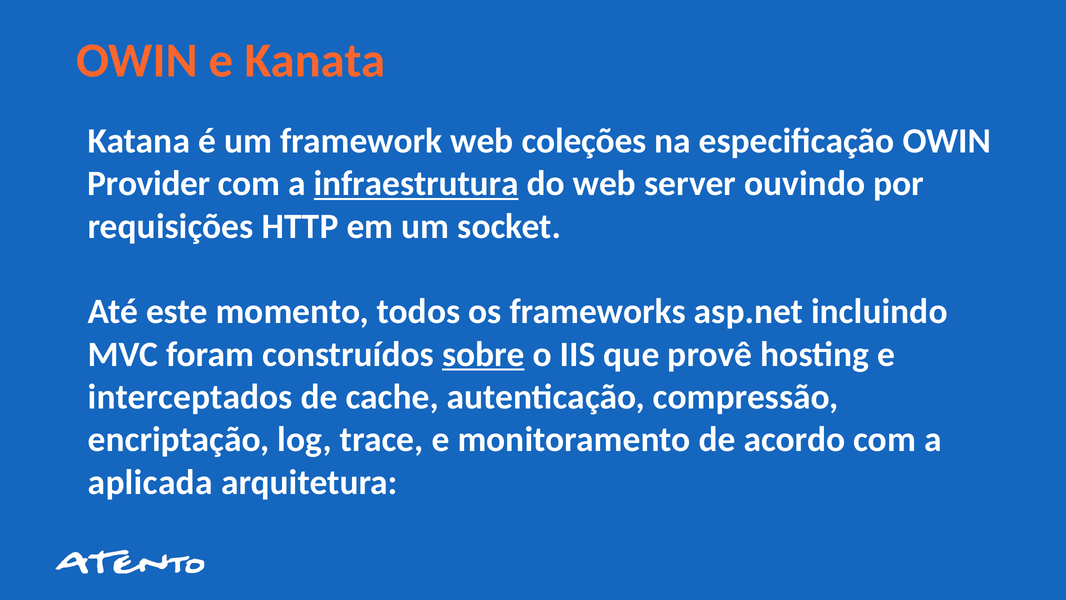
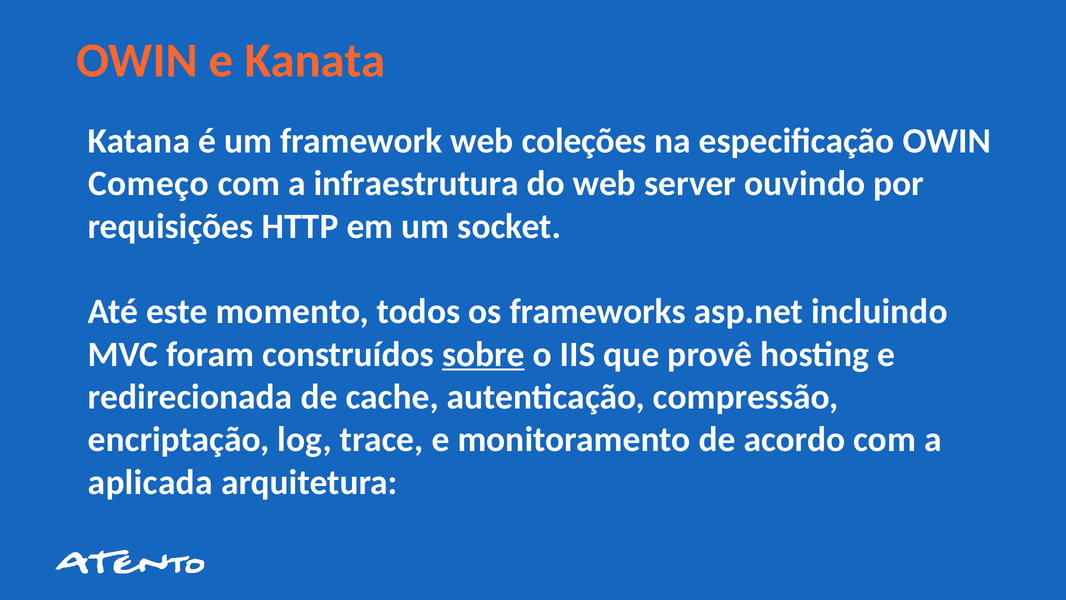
Provider: Provider -> Começo
infraestrutura underline: present -> none
interceptados: interceptados -> redirecionada
